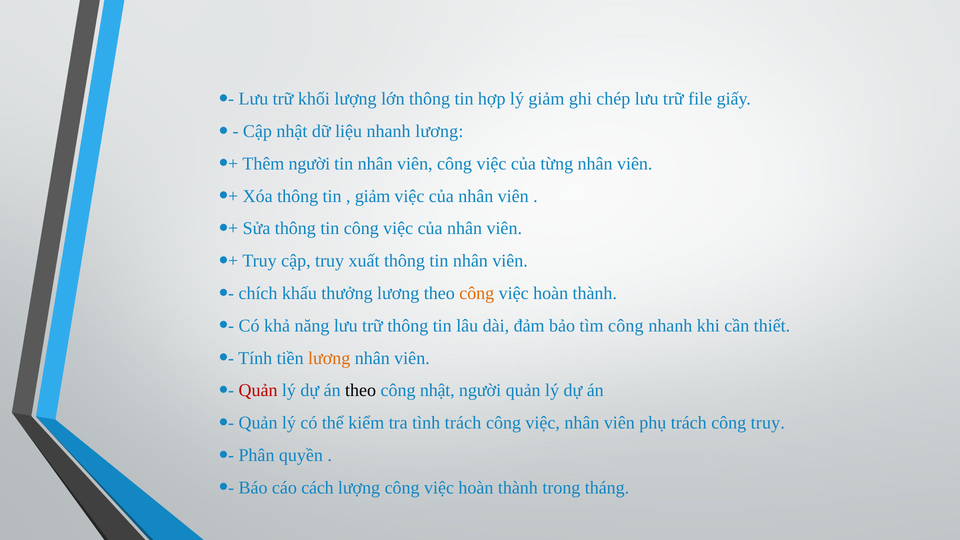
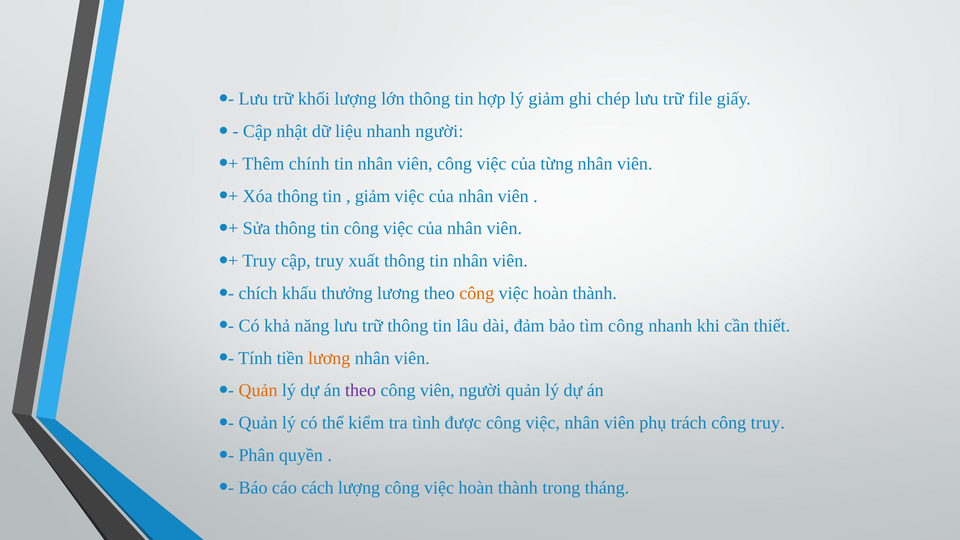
nhanh lương: lương -> người
Thêm người: người -> chính
Quản at (258, 390) colour: red -> orange
theo at (361, 390) colour: black -> purple
công nhật: nhật -> viên
tình trách: trách -> được
